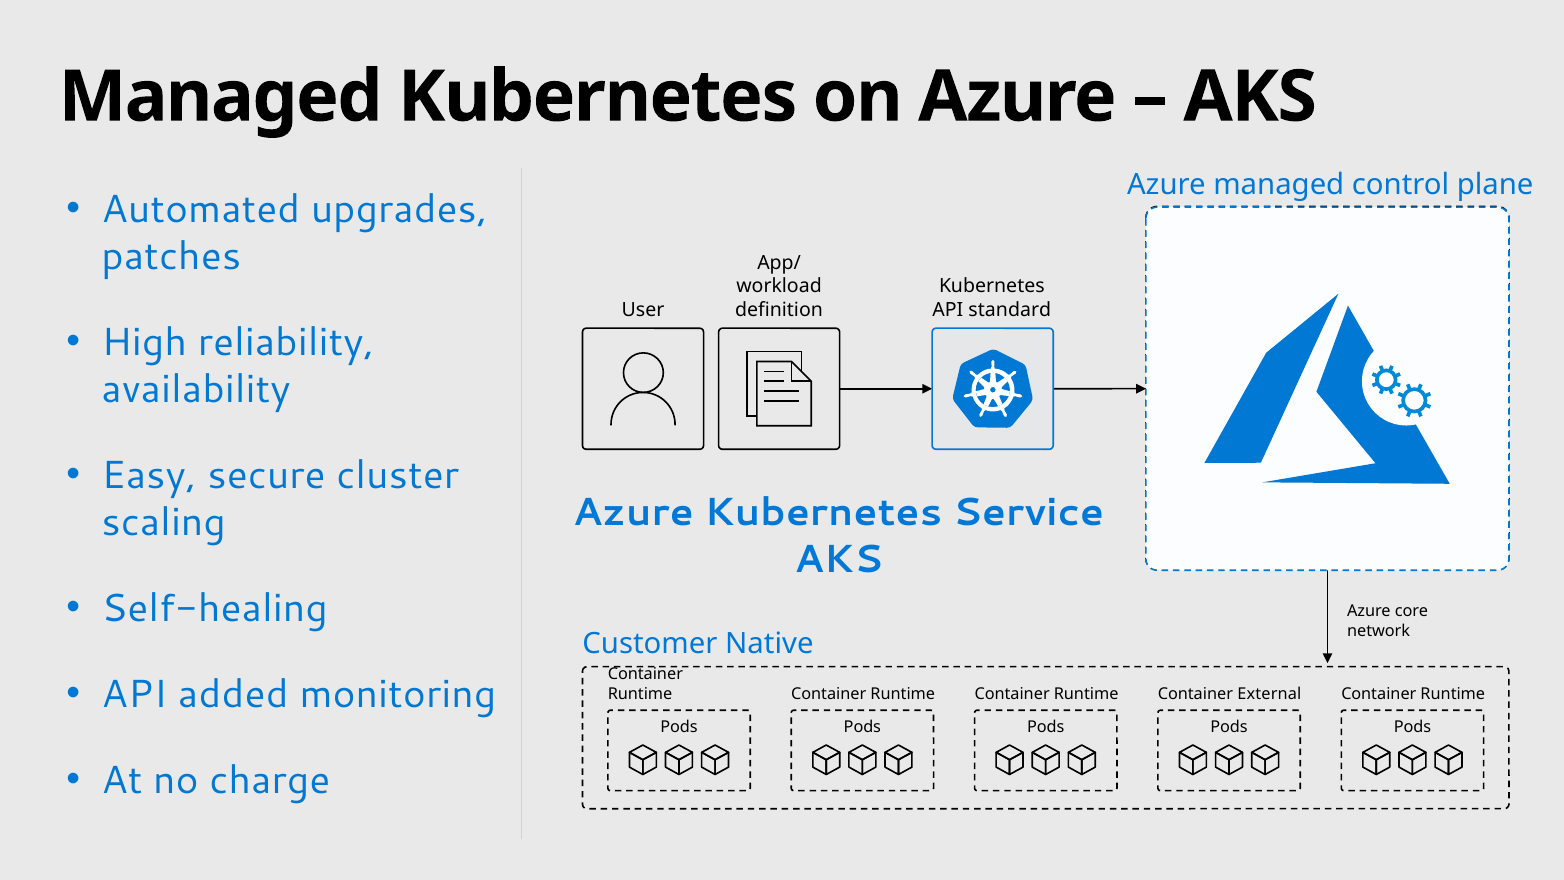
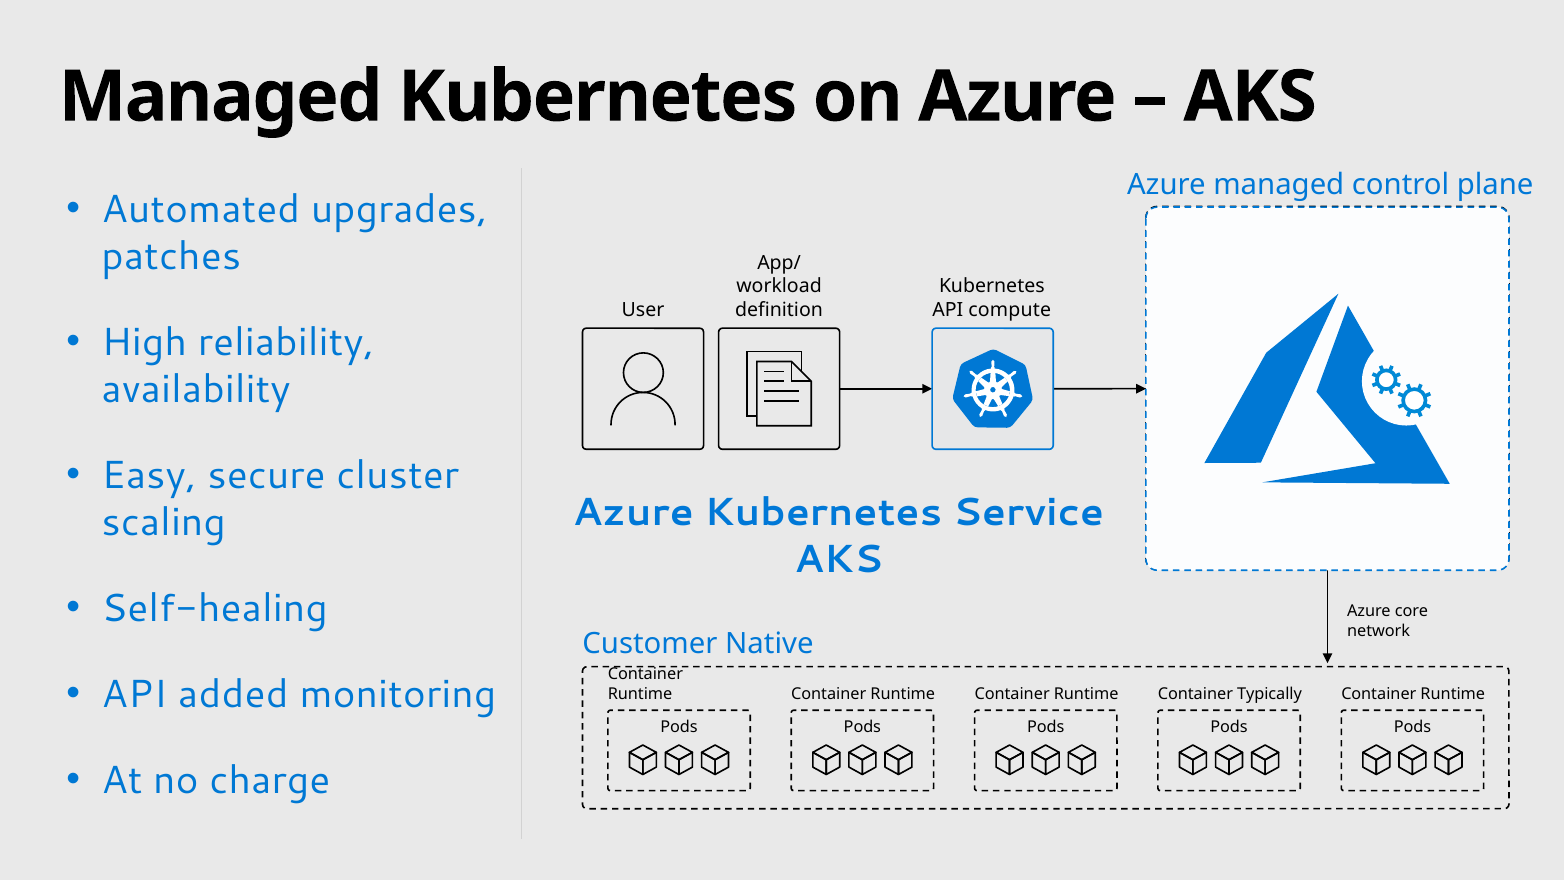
standard: standard -> compute
External: External -> Typically
